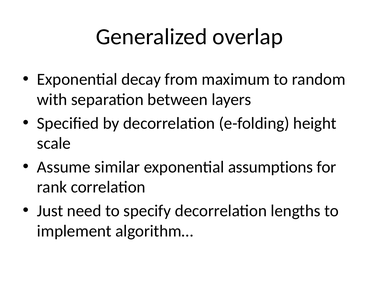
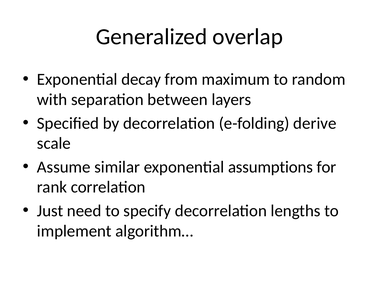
height: height -> derive
